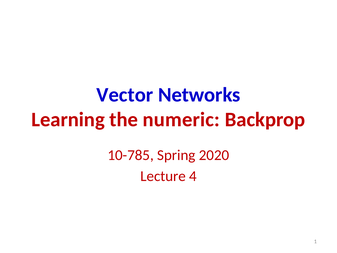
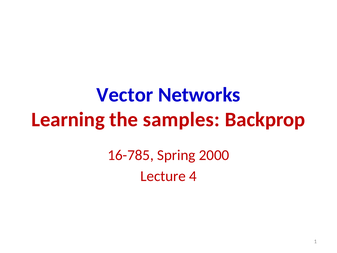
numeric: numeric -> samples
10-785: 10-785 -> 16-785
2020: 2020 -> 2000
